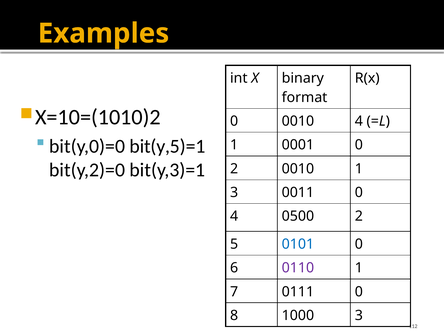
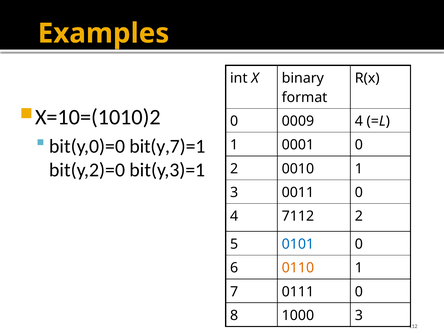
0 0010: 0010 -> 0009
bit(y,5)=1: bit(y,5)=1 -> bit(y,7)=1
0500: 0500 -> 7112
0110 colour: purple -> orange
